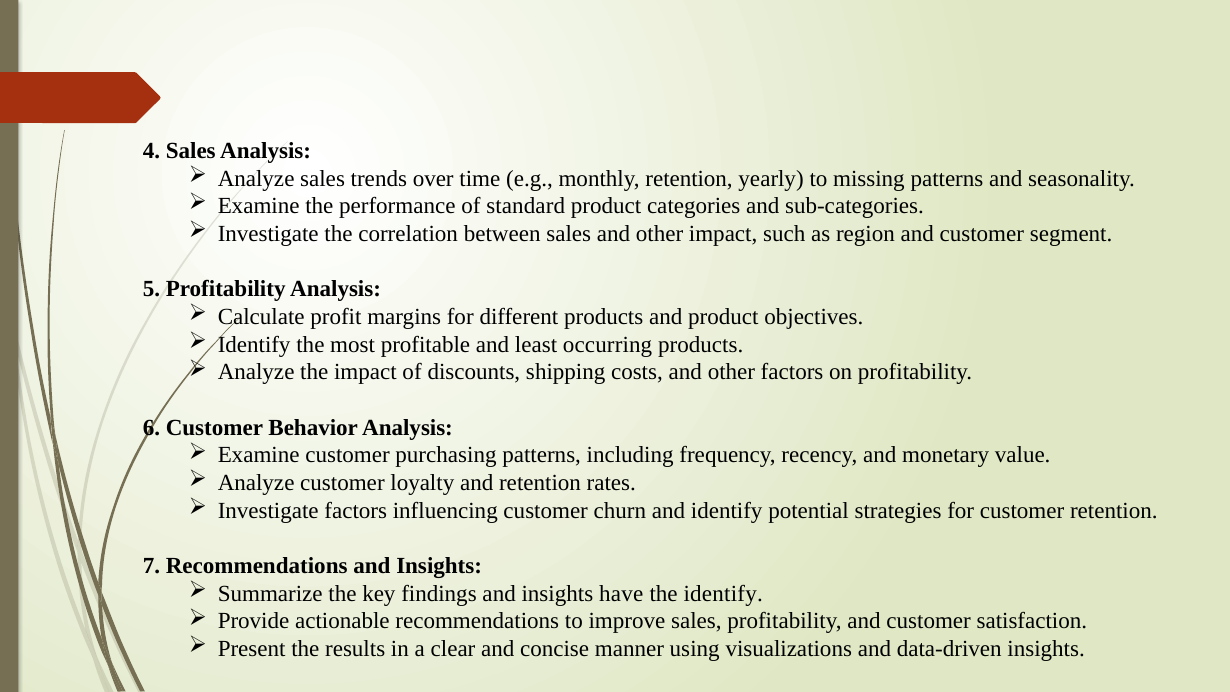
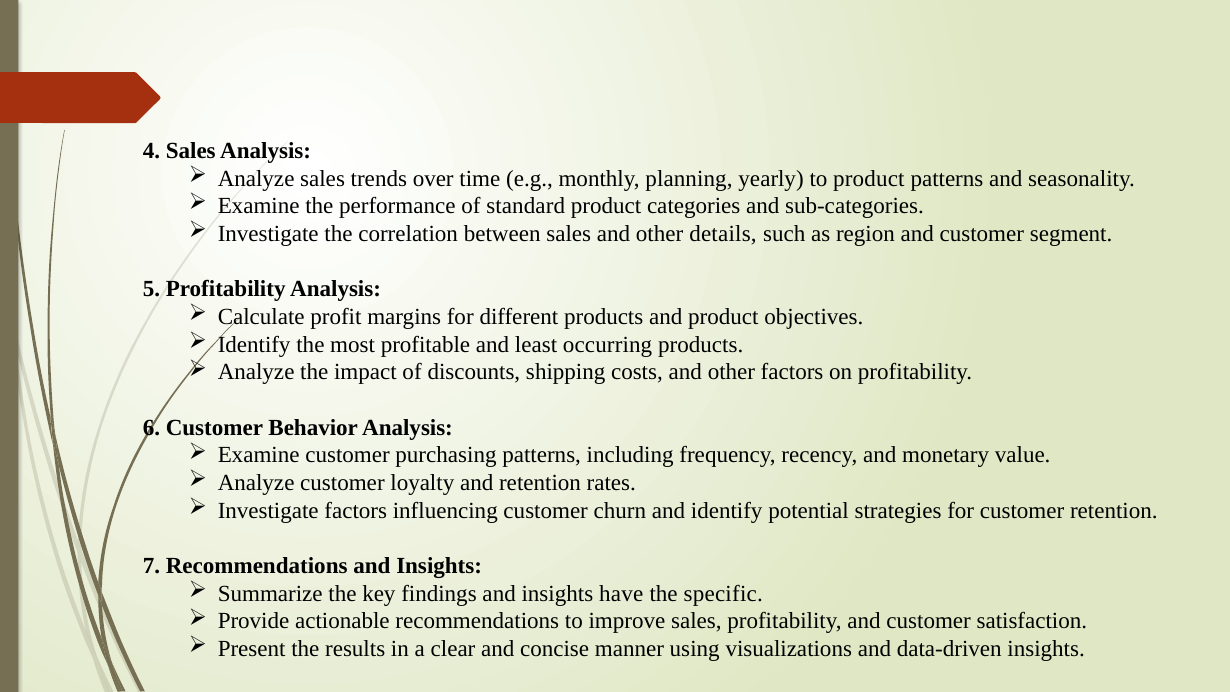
monthly retention: retention -> planning
to missing: missing -> product
other impact: impact -> details
the identify: identify -> specific
